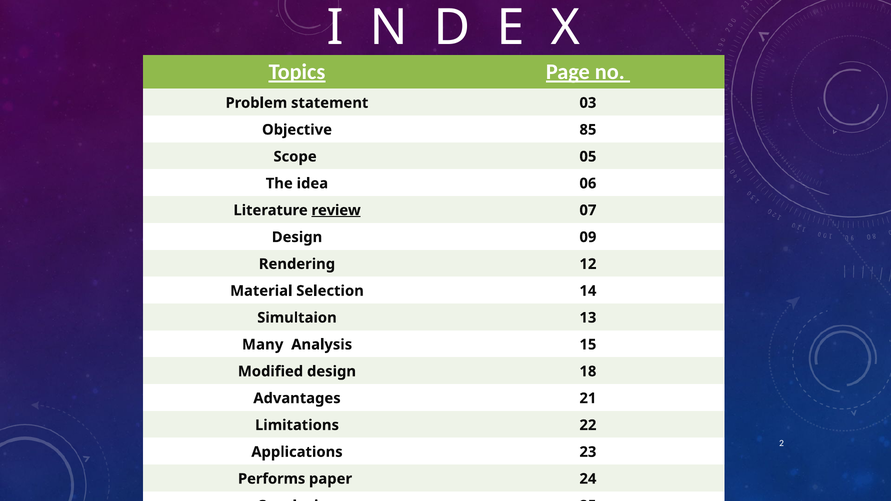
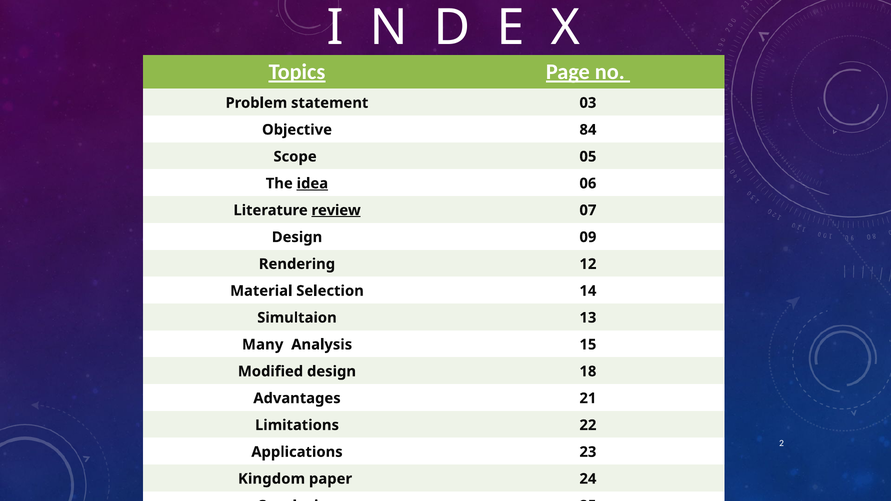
85: 85 -> 84
idea underline: none -> present
Performs: Performs -> Kingdom
